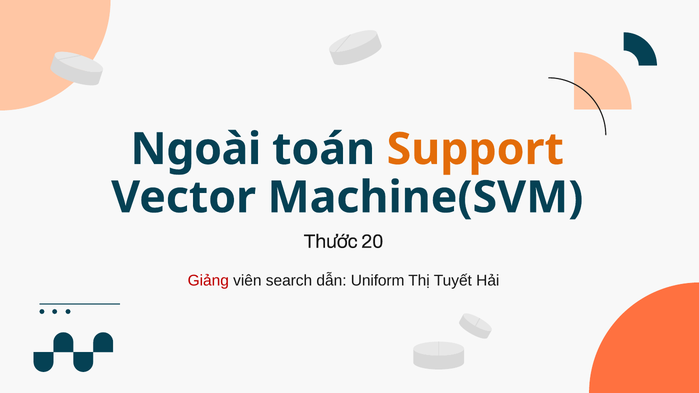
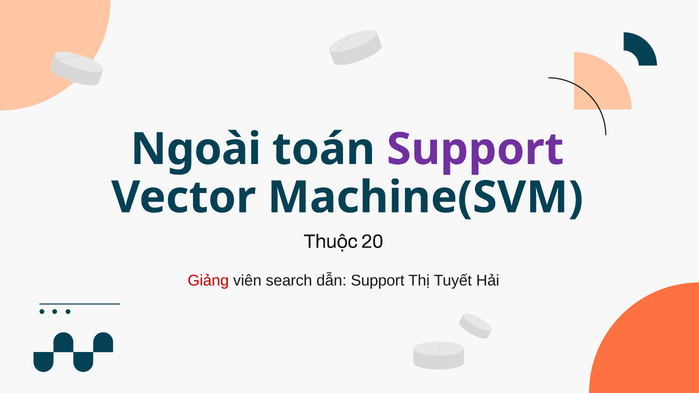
Support at (475, 149) colour: orange -> purple
Thước: Thước -> Thuộc
dẫn Uniform: Uniform -> Support
